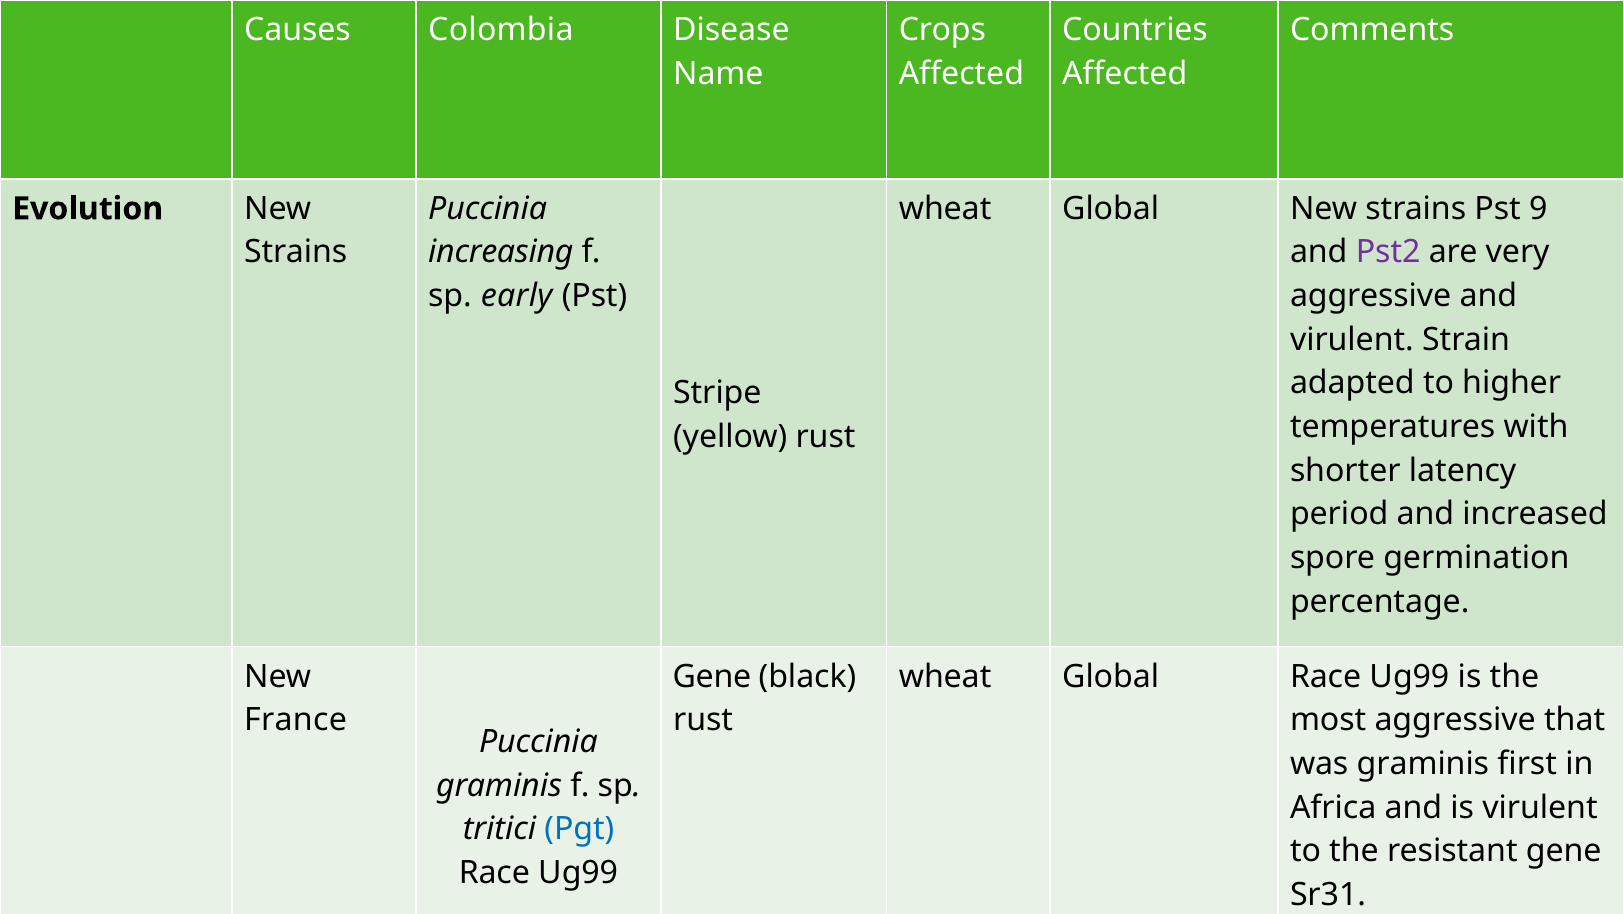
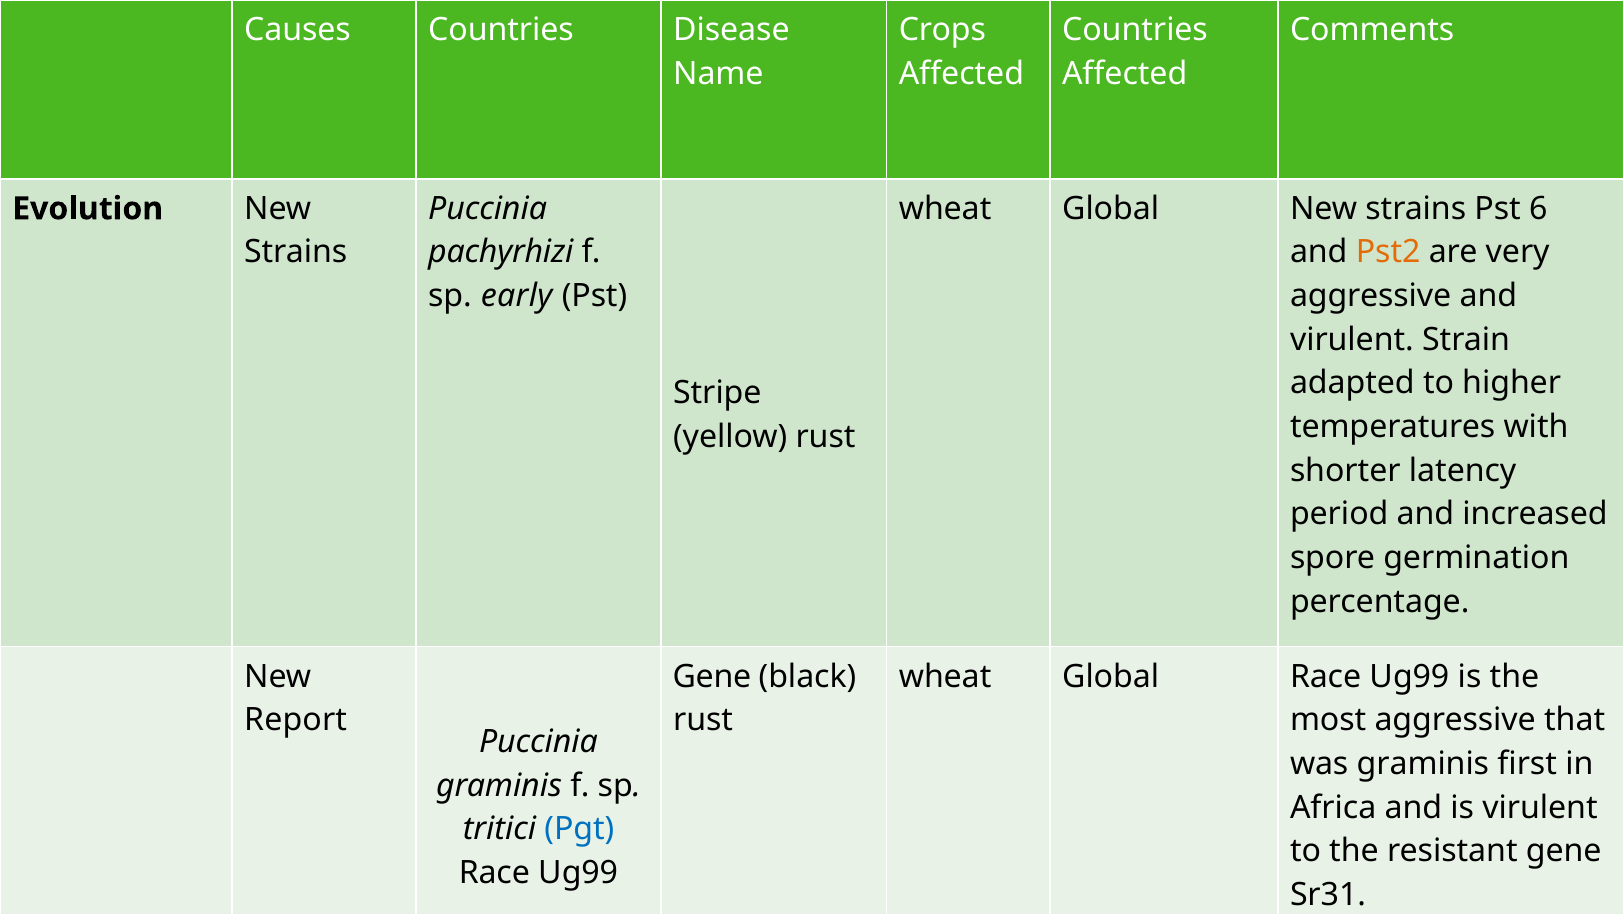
Causes Colombia: Colombia -> Countries
9: 9 -> 6
increasing: increasing -> pachyrhizi
Pst2 colour: purple -> orange
France: France -> Report
